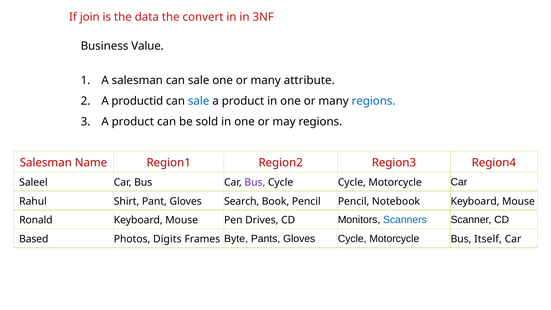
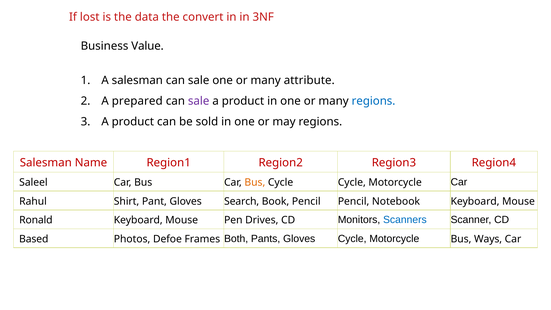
join: join -> lost
productid: productid -> prepared
sale at (199, 101) colour: blue -> purple
Bus at (255, 182) colour: purple -> orange
Digits: Digits -> Defoe
Byte: Byte -> Both
Itself: Itself -> Ways
